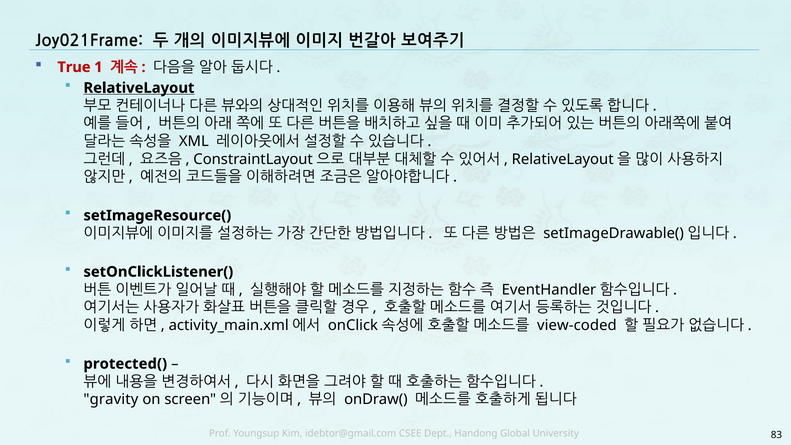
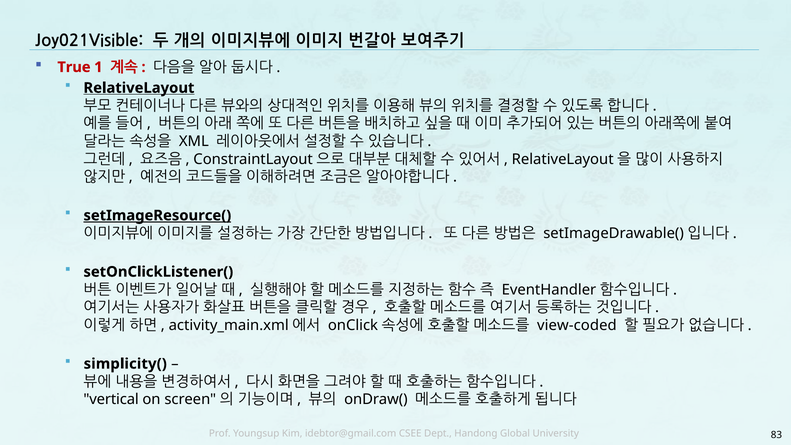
Joy021Frame: Joy021Frame -> Joy021Visible
setImageResource( underline: none -> present
protected(: protected( -> simplicity(
gravity: gravity -> vertical
